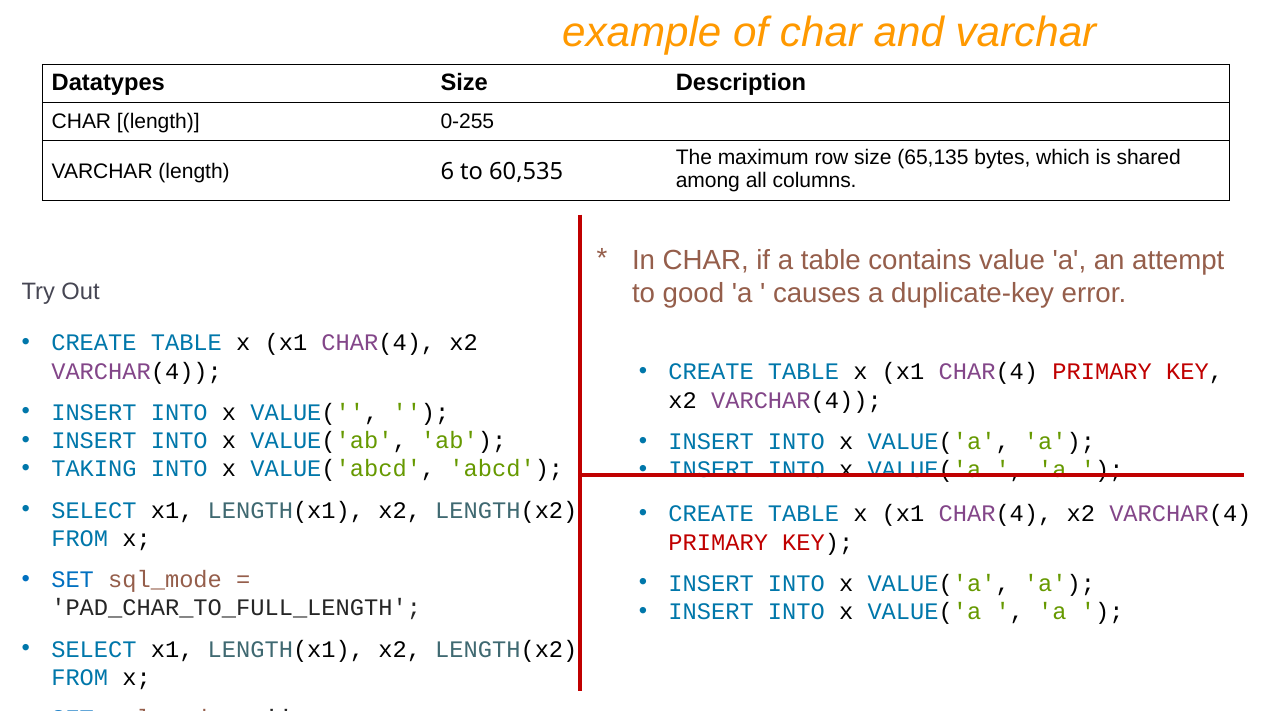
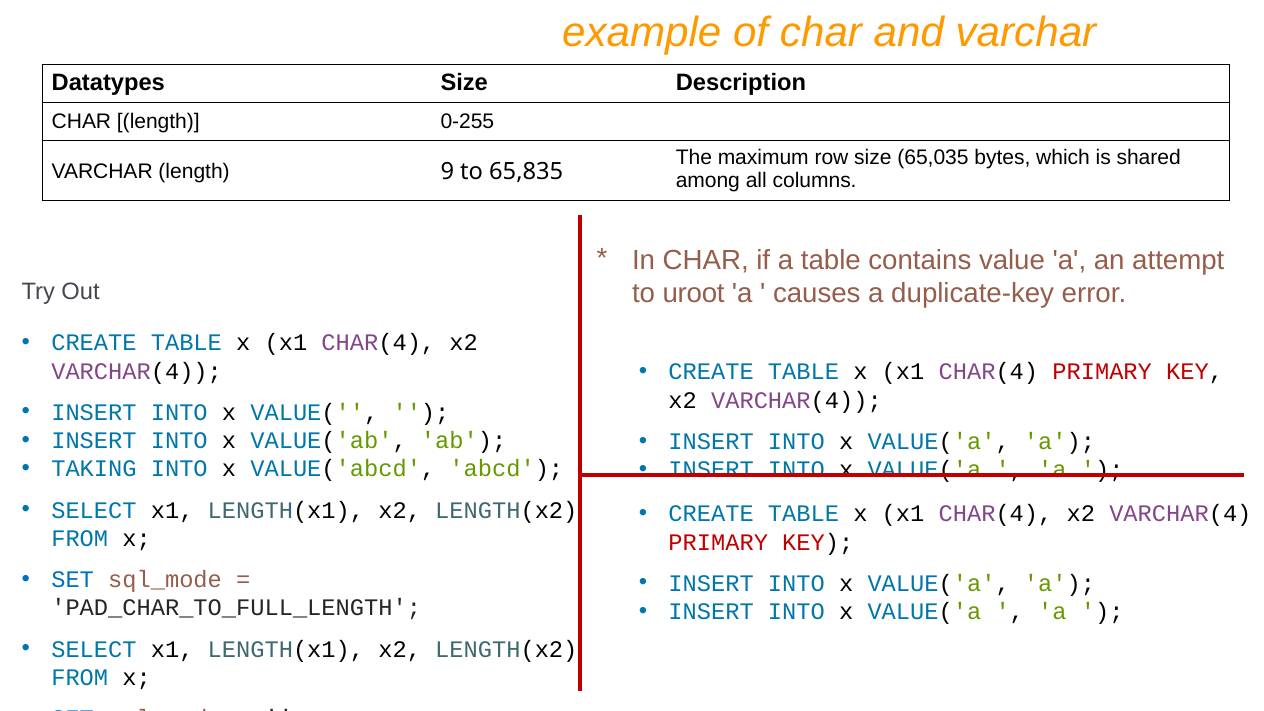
65,135: 65,135 -> 65,035
6: 6 -> 9
60,535: 60,535 -> 65,835
good: good -> uroot
